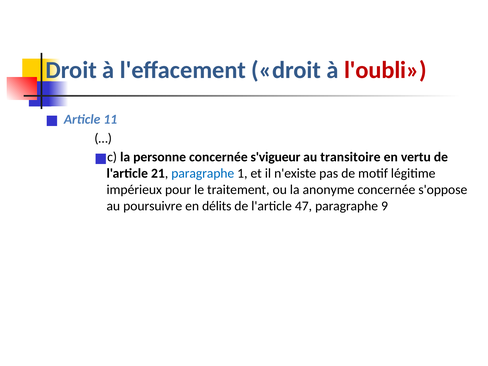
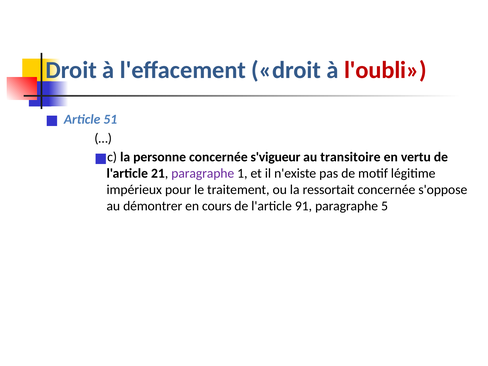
11: 11 -> 51
paragraphe at (203, 173) colour: blue -> purple
anonyme: anonyme -> ressortait
poursuivre: poursuivre -> démontrer
délits: délits -> cours
47: 47 -> 91
9: 9 -> 5
